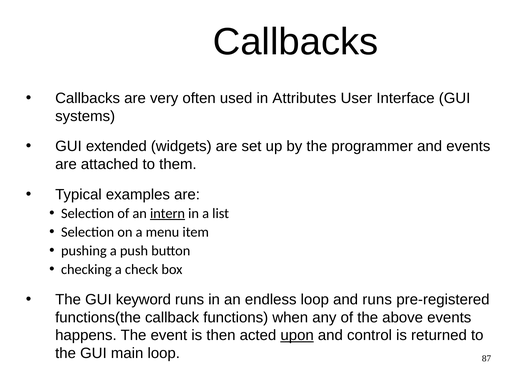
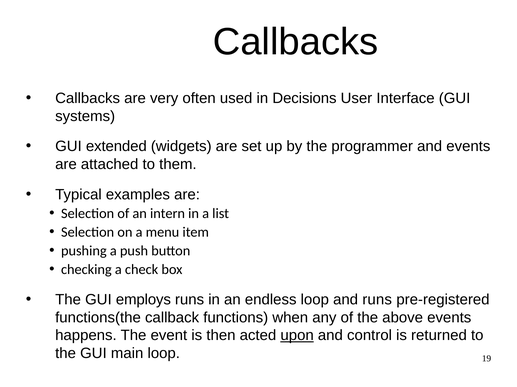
Attributes: Attributes -> Decisions
intern underline: present -> none
keyword: keyword -> employs
87: 87 -> 19
